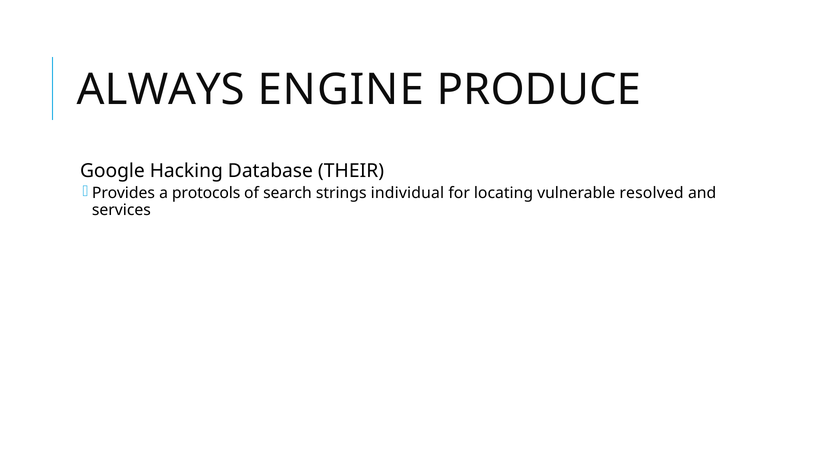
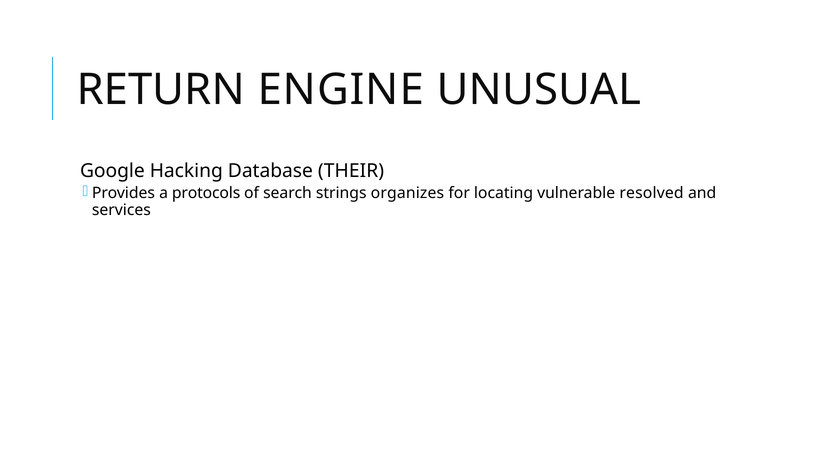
ALWAYS: ALWAYS -> RETURN
PRODUCE: PRODUCE -> UNUSUAL
individual: individual -> organizes
